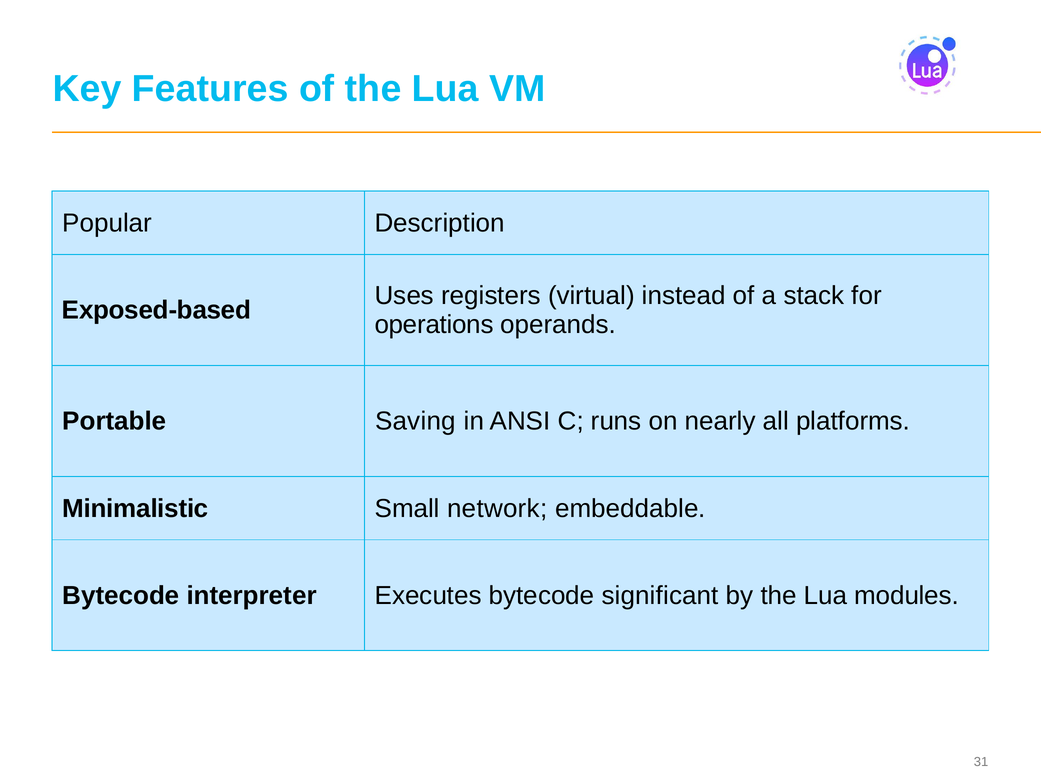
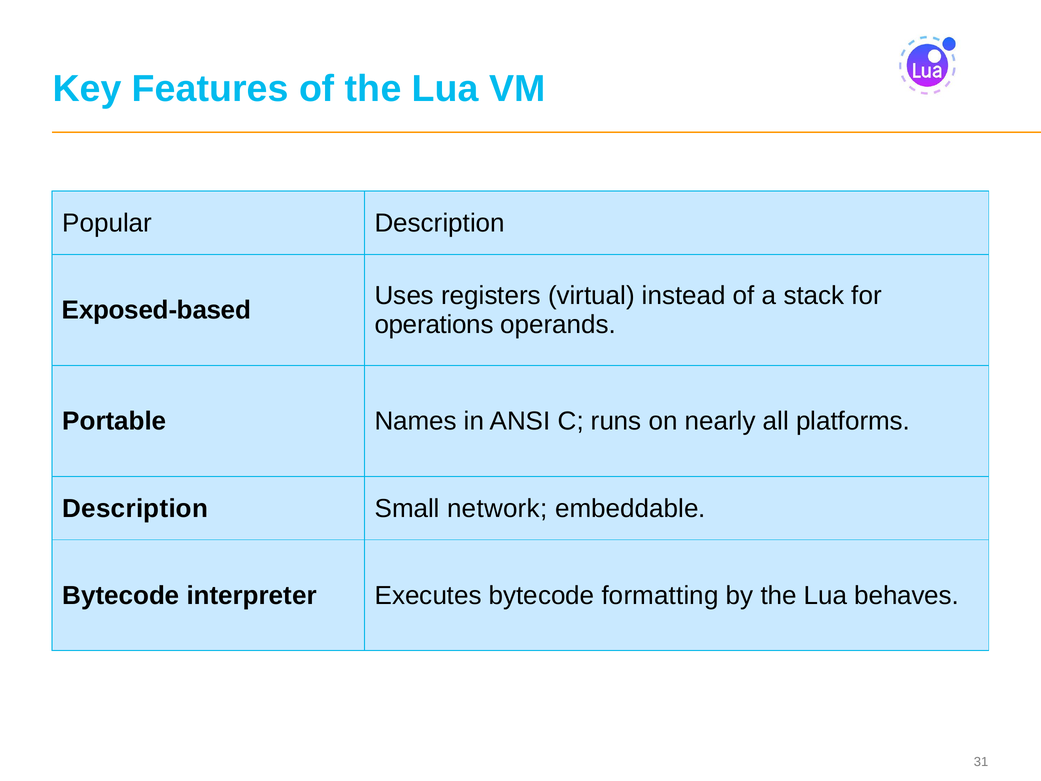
Saving: Saving -> Names
Minimalistic at (135, 508): Minimalistic -> Description
significant: significant -> formatting
modules: modules -> behaves
